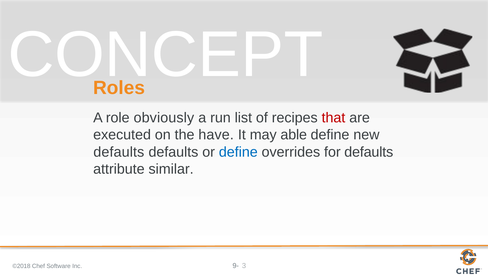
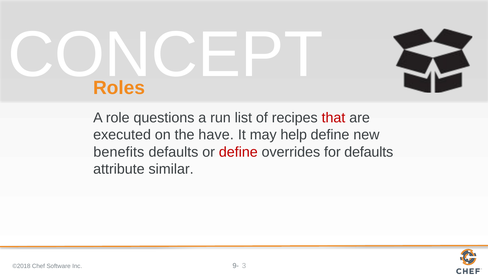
obviously: obviously -> questions
able: able -> help
defaults at (119, 152): defaults -> benefits
define at (238, 152) colour: blue -> red
